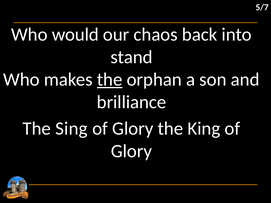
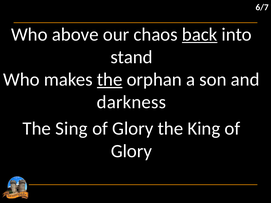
5/7: 5/7 -> 6/7
would: would -> above
back underline: none -> present
brilliance: brilliance -> darkness
